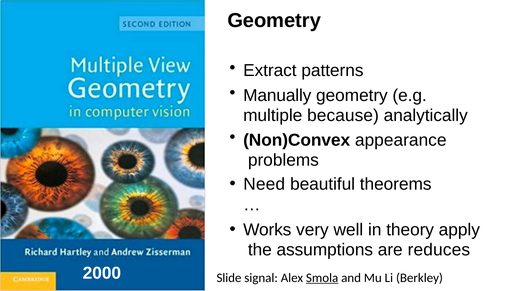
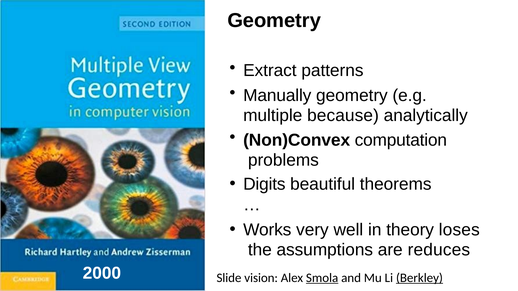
appearance: appearance -> computation
Need: Need -> Digits
apply: apply -> loses
signal: signal -> vision
Berkley underline: none -> present
